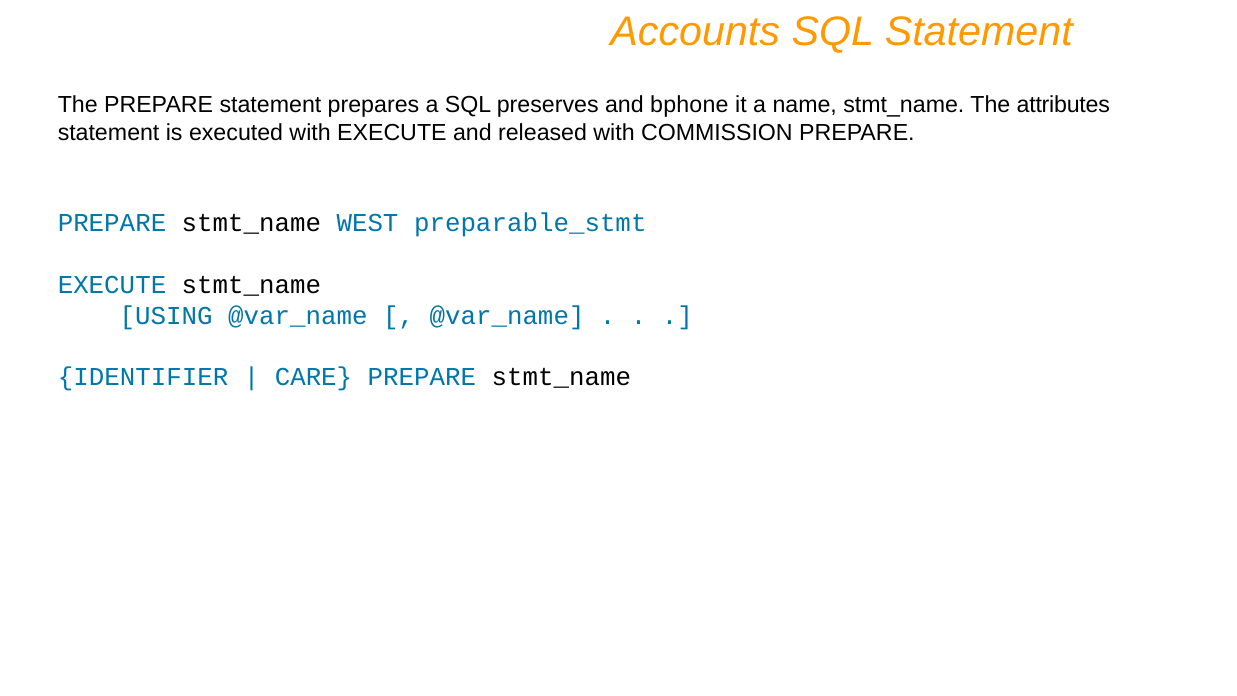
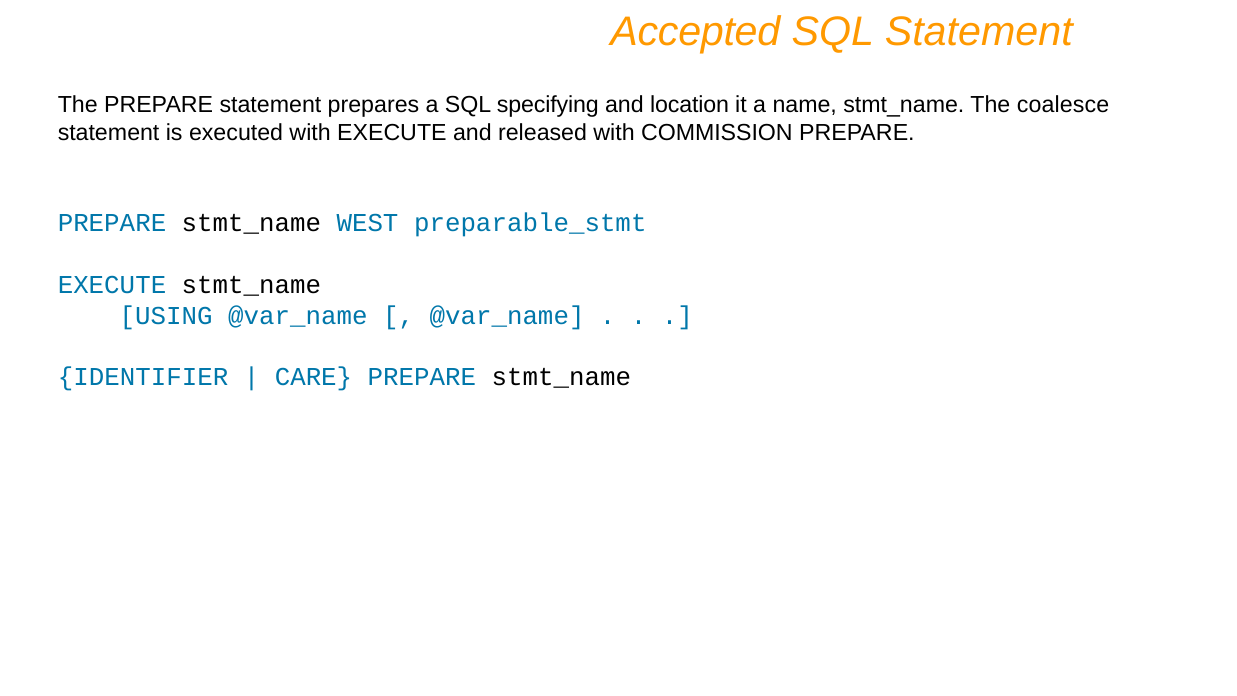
Accounts: Accounts -> Accepted
preserves: preserves -> specifying
bphone: bphone -> location
attributes: attributes -> coalesce
